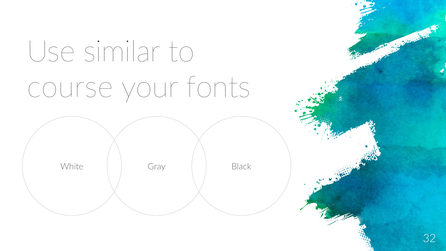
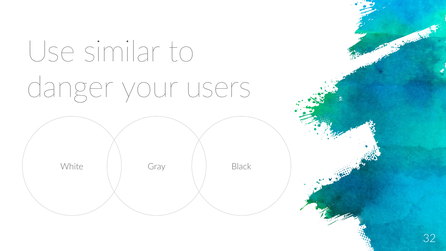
course: course -> danger
fonts: fonts -> users
